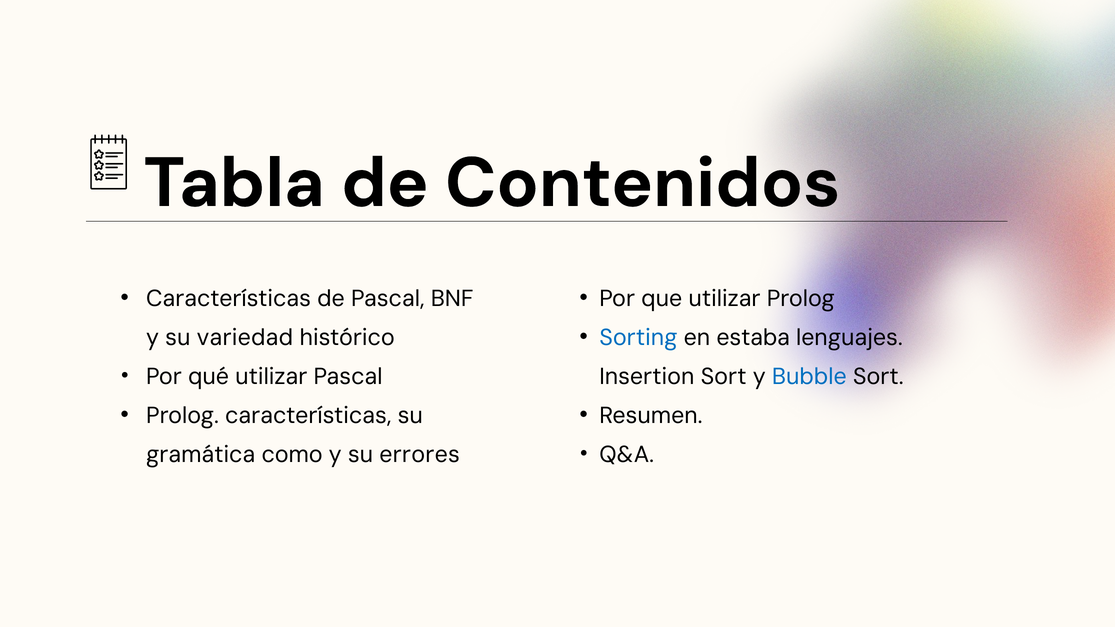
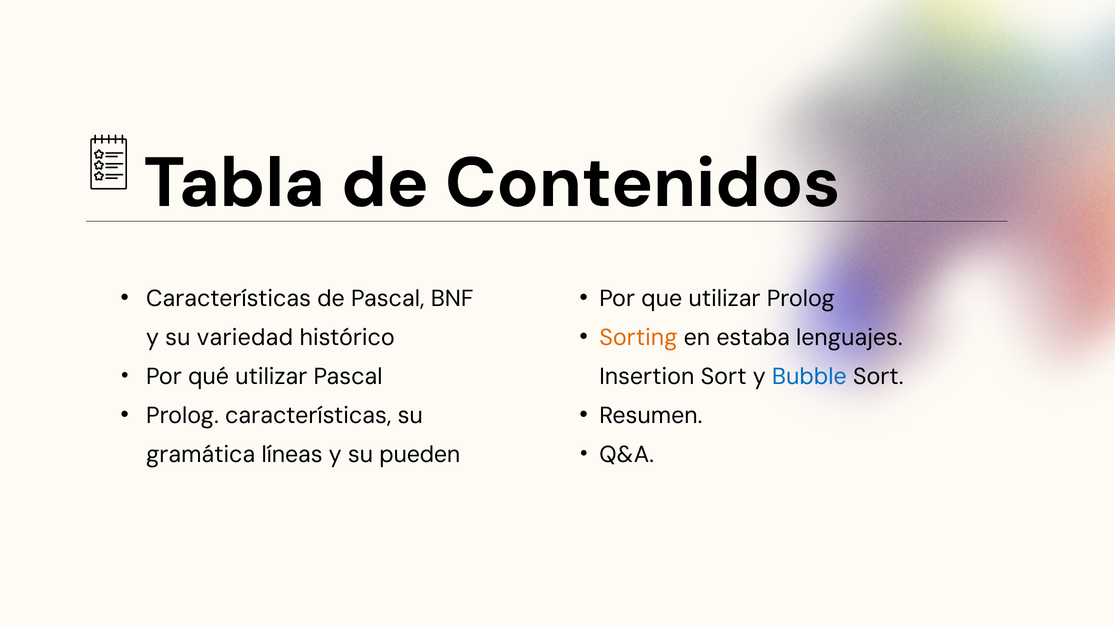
Sorting colour: blue -> orange
como: como -> líneas
errores: errores -> pueden
